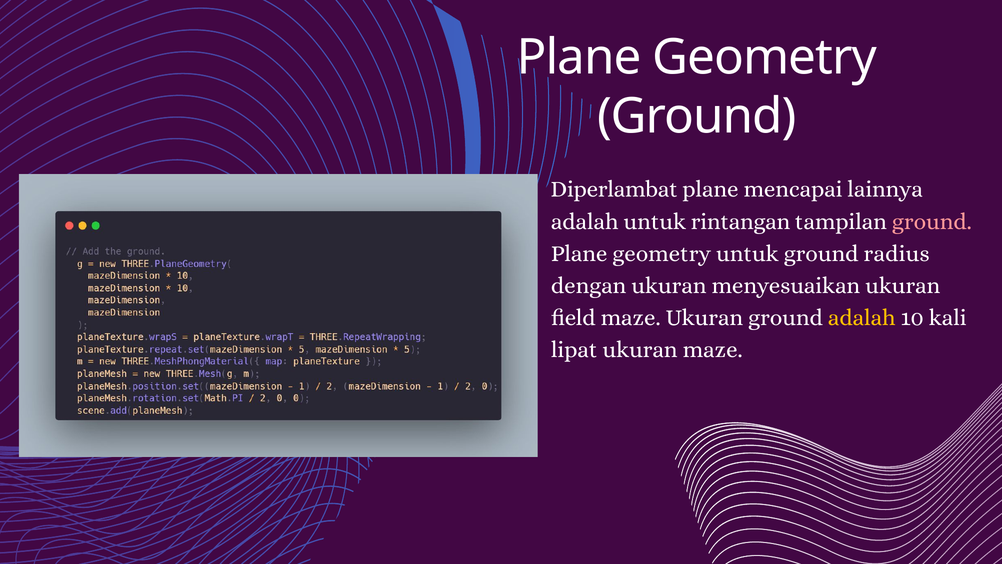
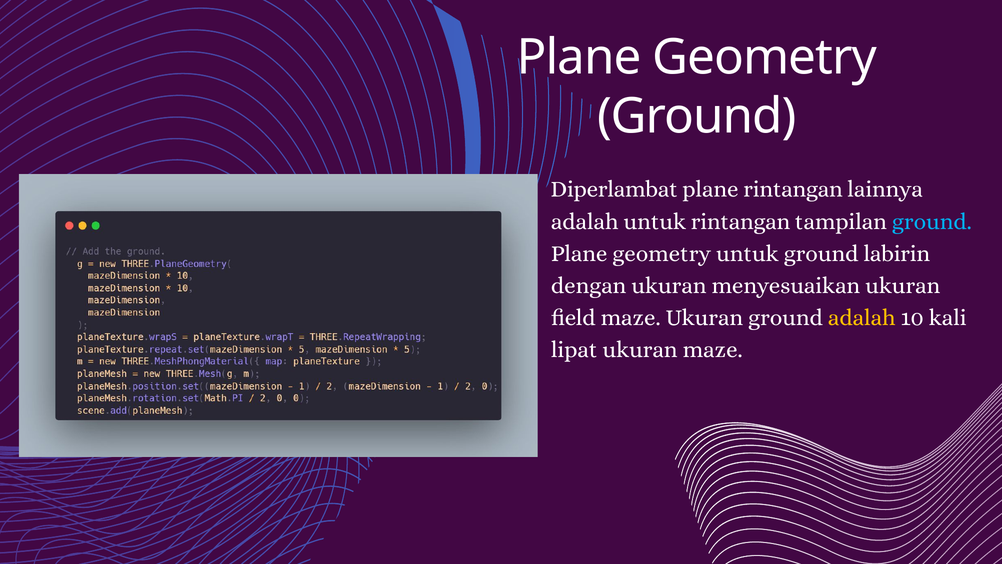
plane mencapai: mencapai -> rintangan
ground at (932, 221) colour: pink -> light blue
radius: radius -> labirin
